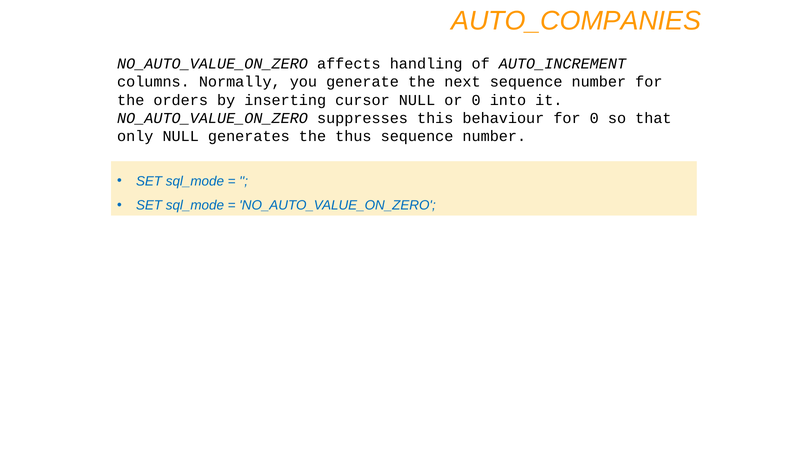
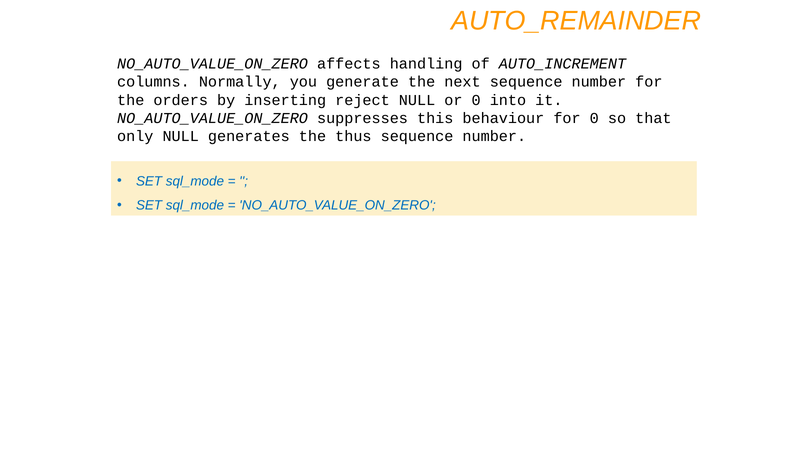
AUTO_COMPANIES: AUTO_COMPANIES -> AUTO_REMAINDER
cursor: cursor -> reject
